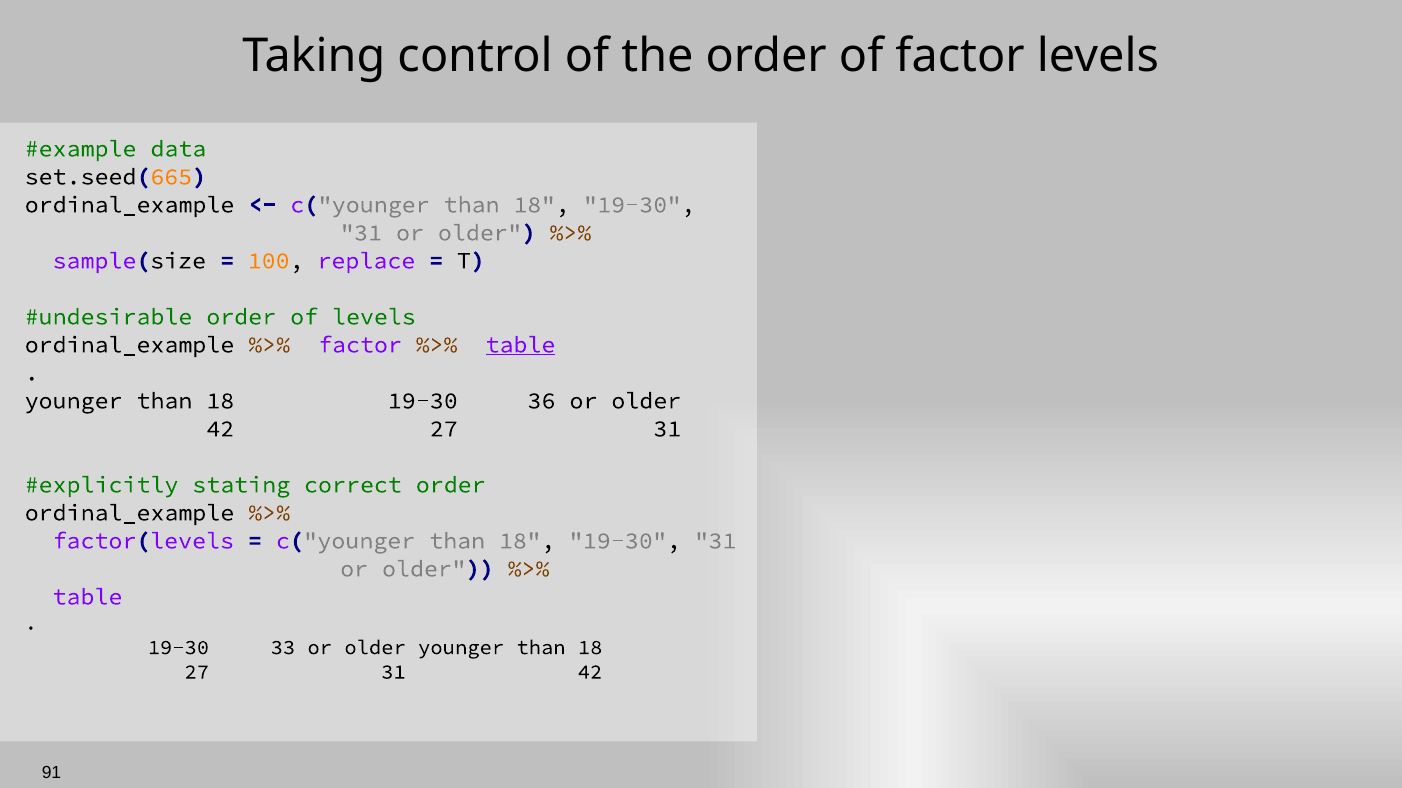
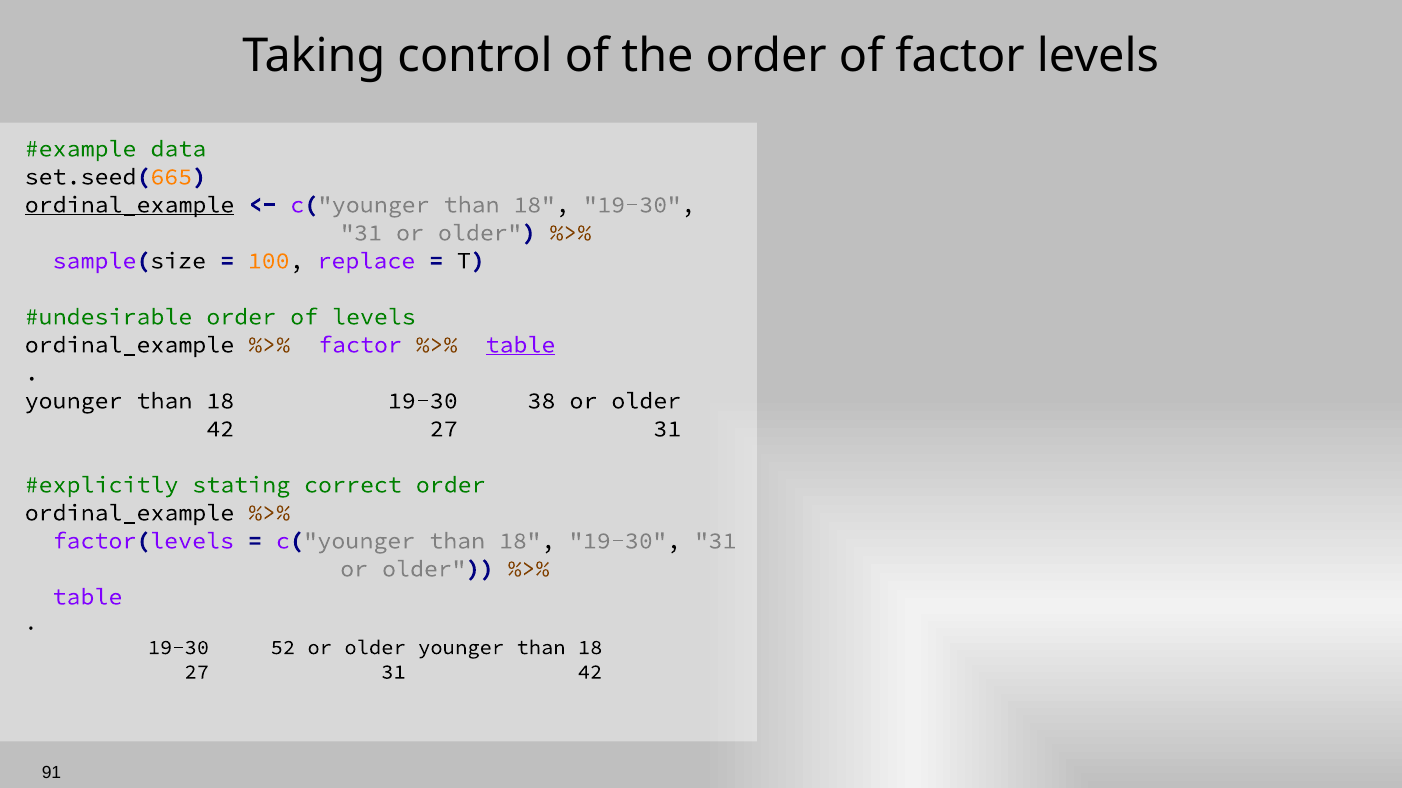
ordinal_example at (130, 205) underline: none -> present
36: 36 -> 38
33: 33 -> 52
